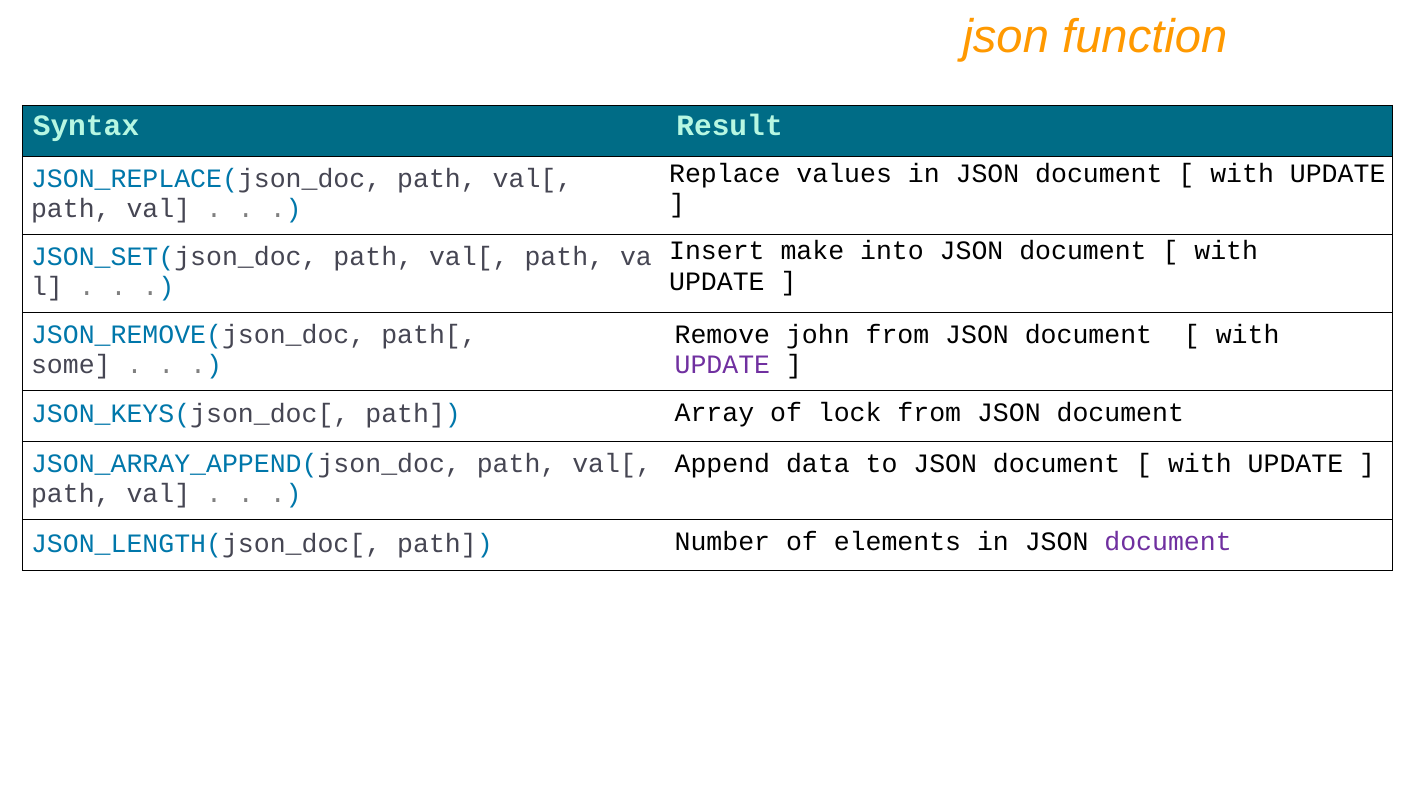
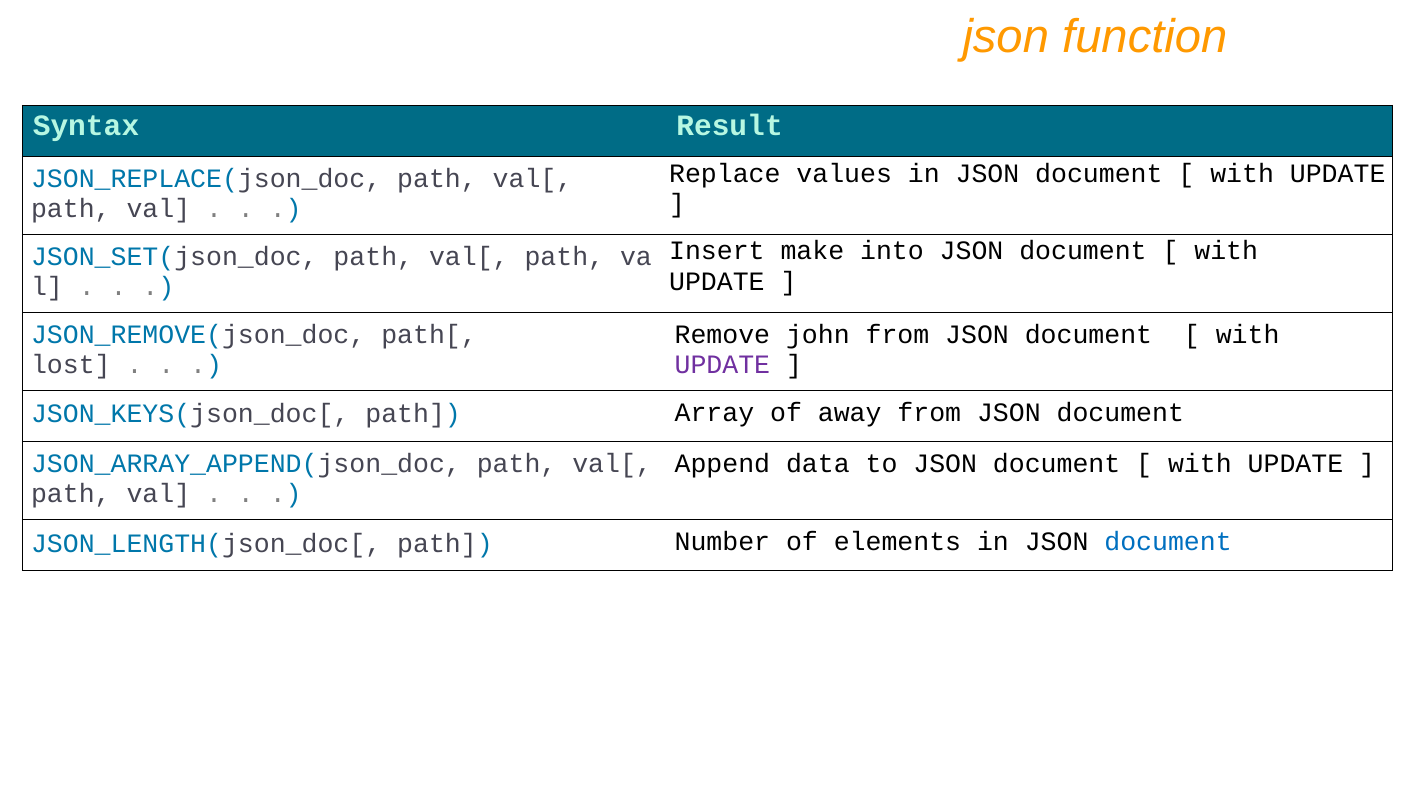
some: some -> lost
lock: lock -> away
document at (1168, 542) colour: purple -> blue
